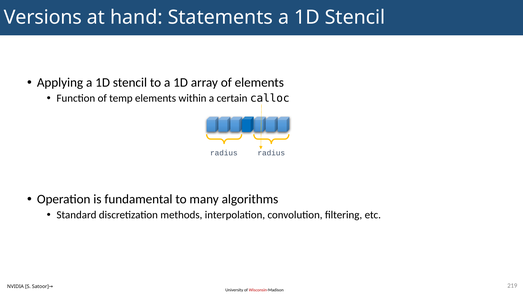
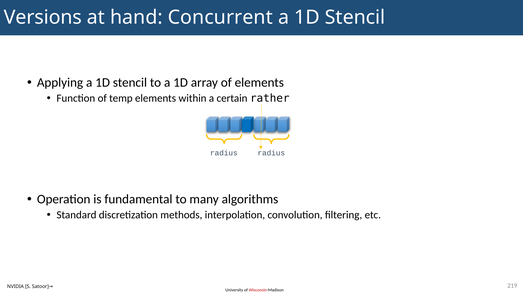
Statements: Statements -> Concurrent
calloc: calloc -> rather
